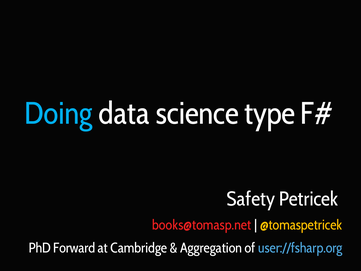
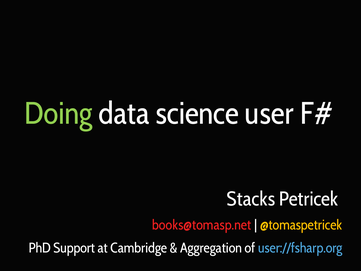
Doing colour: light blue -> light green
type: type -> user
Safety: Safety -> Stacks
Forward: Forward -> Support
